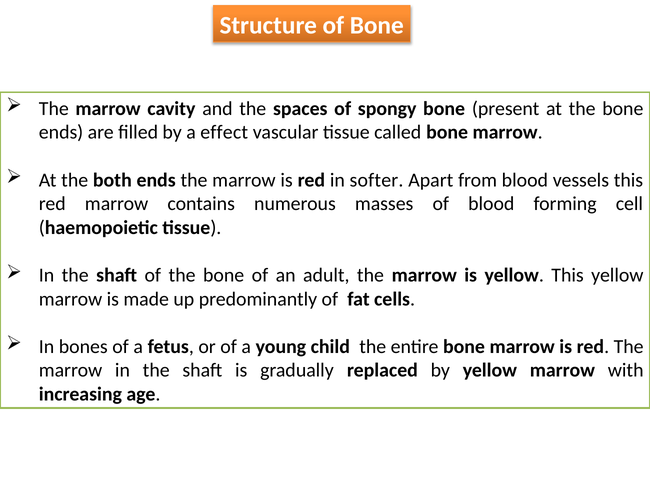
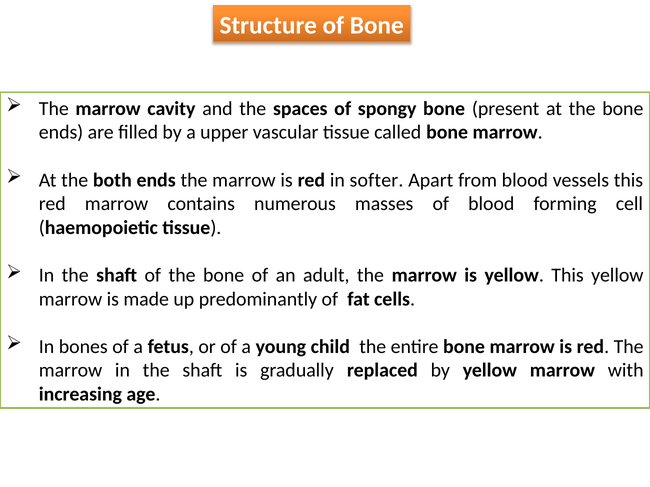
effect: effect -> upper
